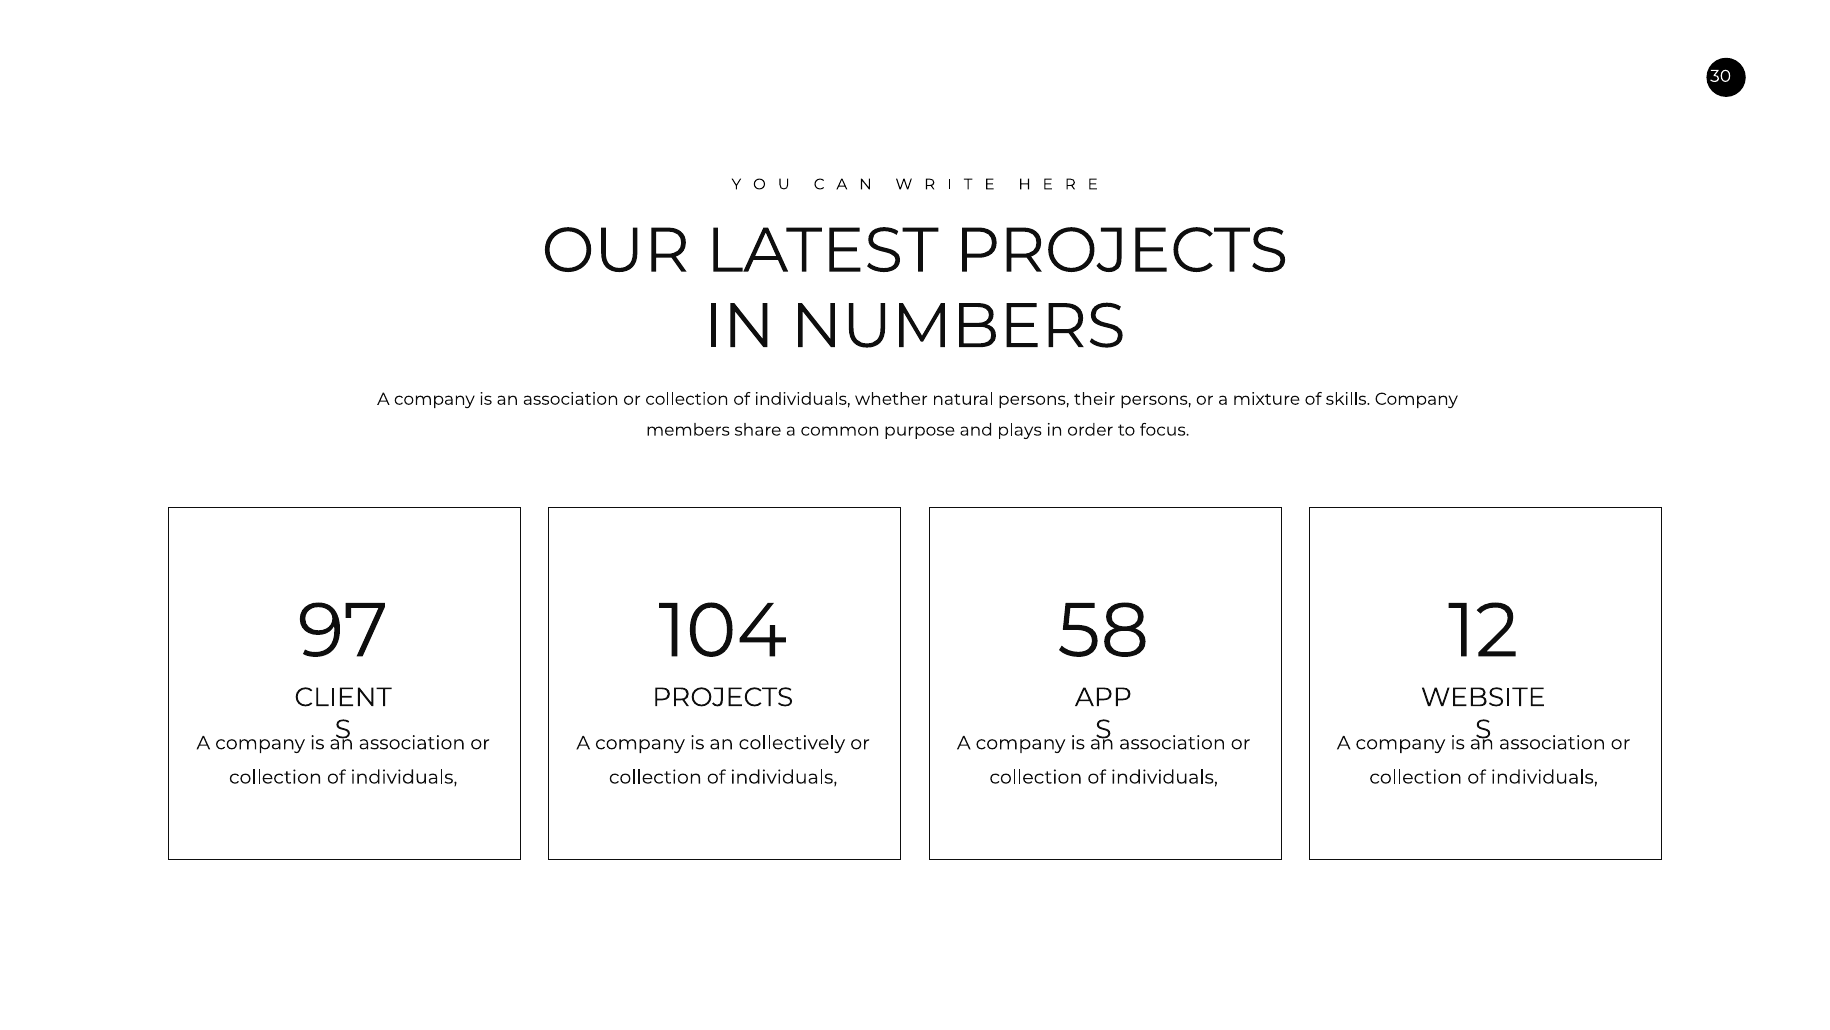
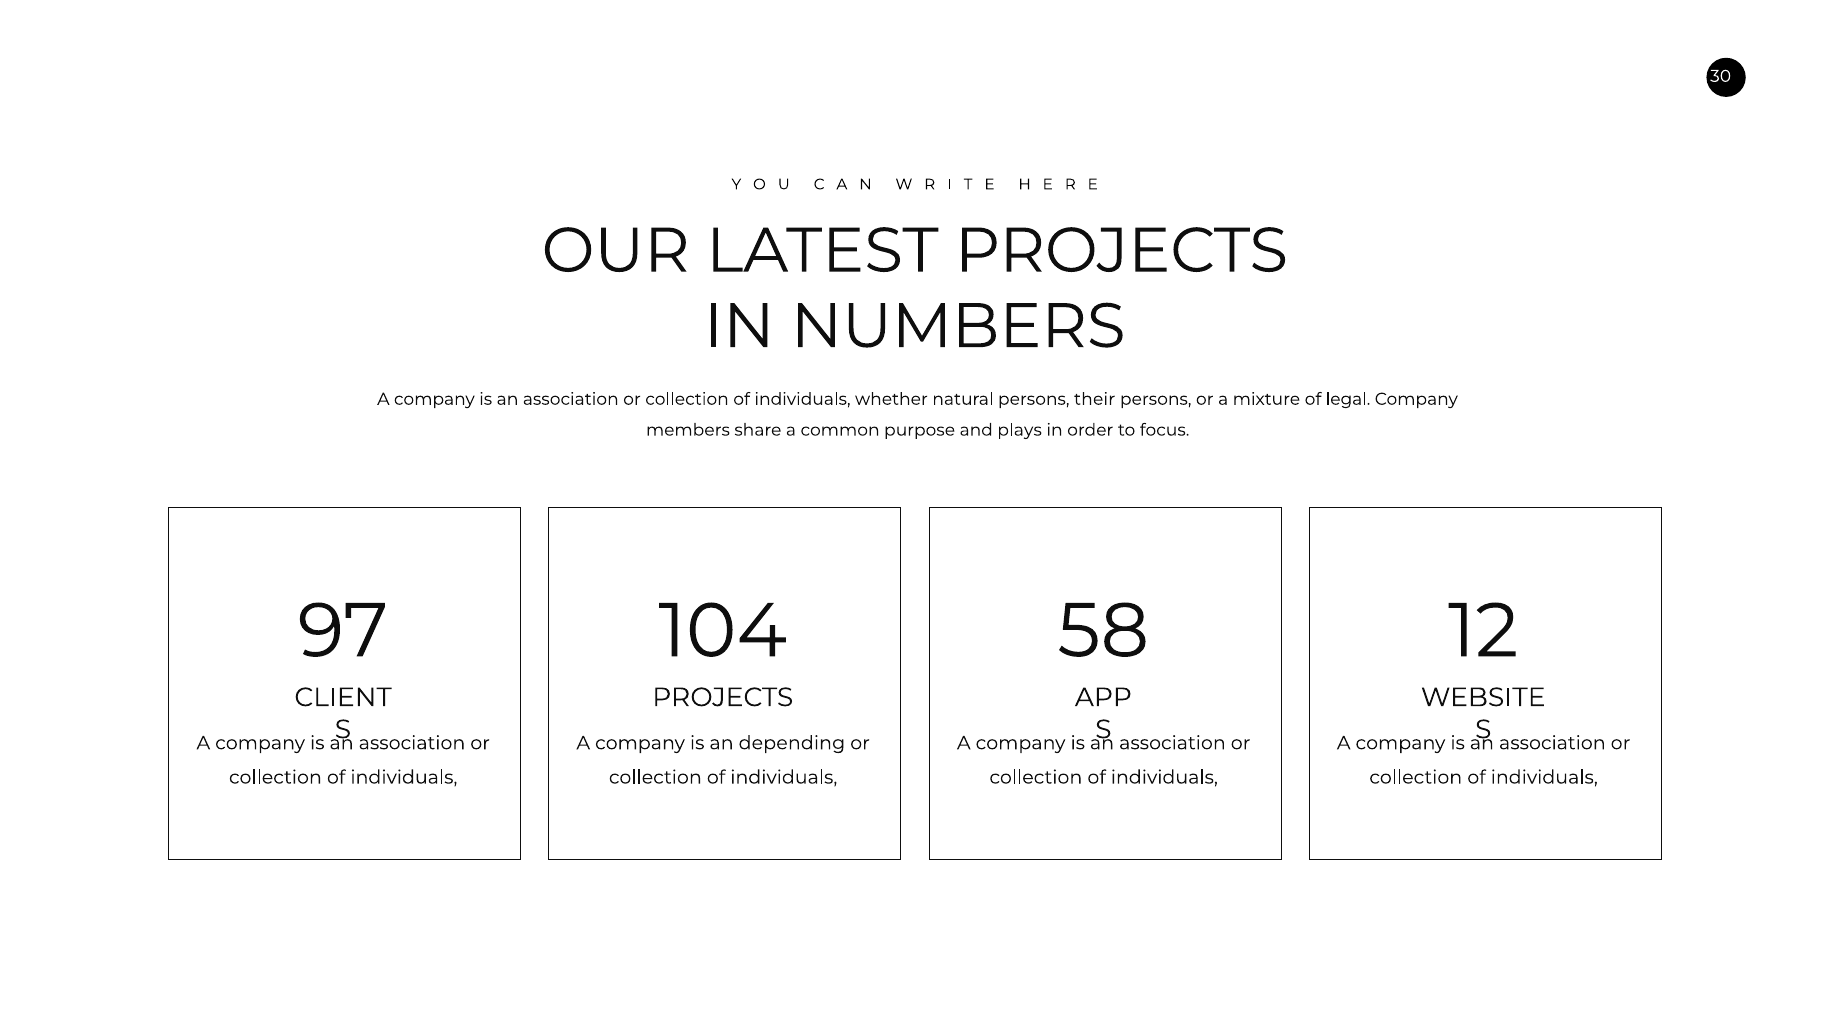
skills: skills -> legal
collectively: collectively -> depending
